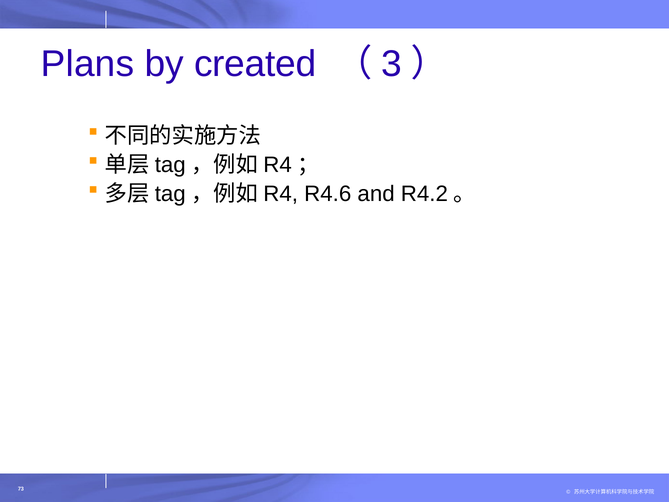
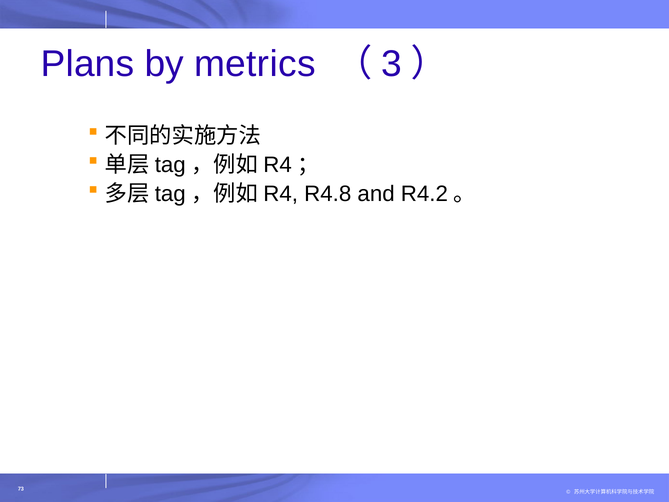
created: created -> metrics
R4.6: R4.6 -> R4.8
